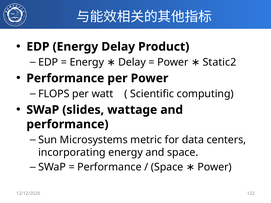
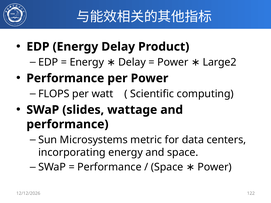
Static2: Static2 -> Large2
